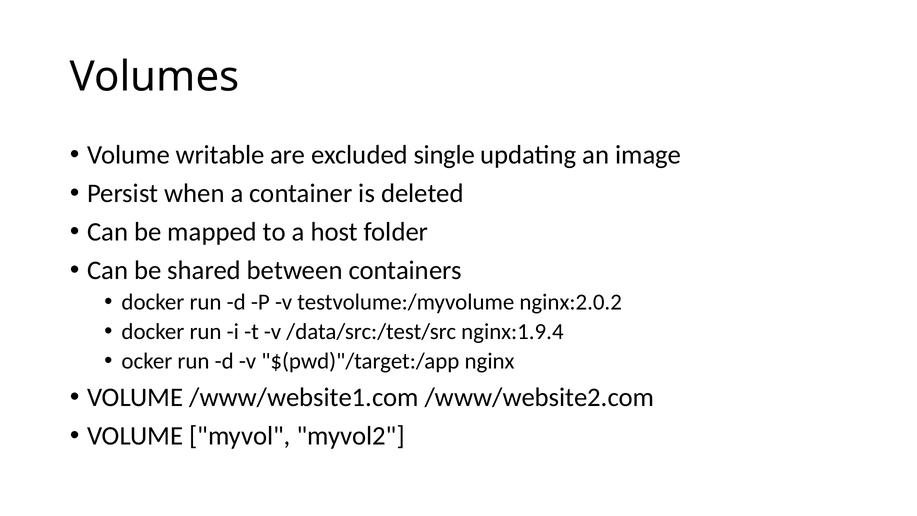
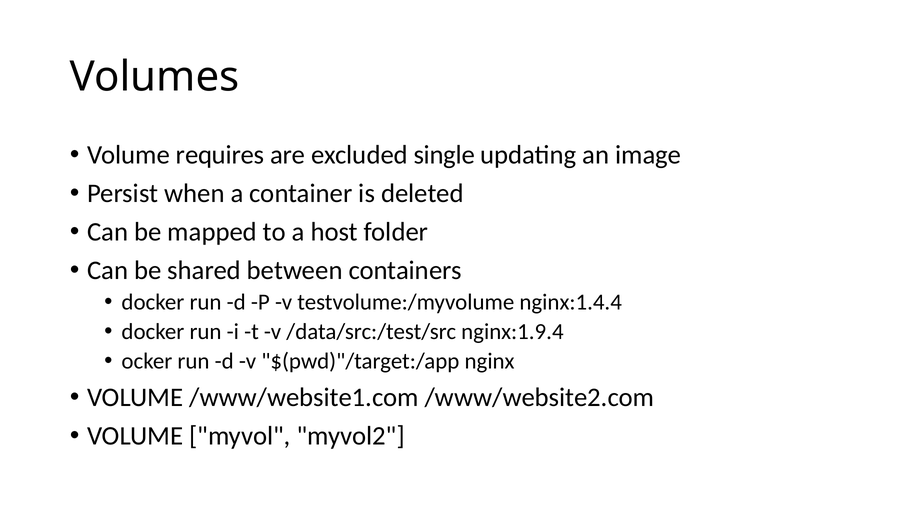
writable: writable -> requires
nginx:2.0.2: nginx:2.0.2 -> nginx:1.4.4
